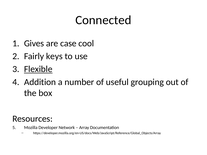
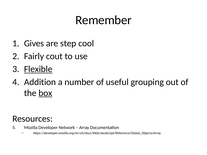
Connected: Connected -> Remember
case: case -> step
keys: keys -> cout
box underline: none -> present
